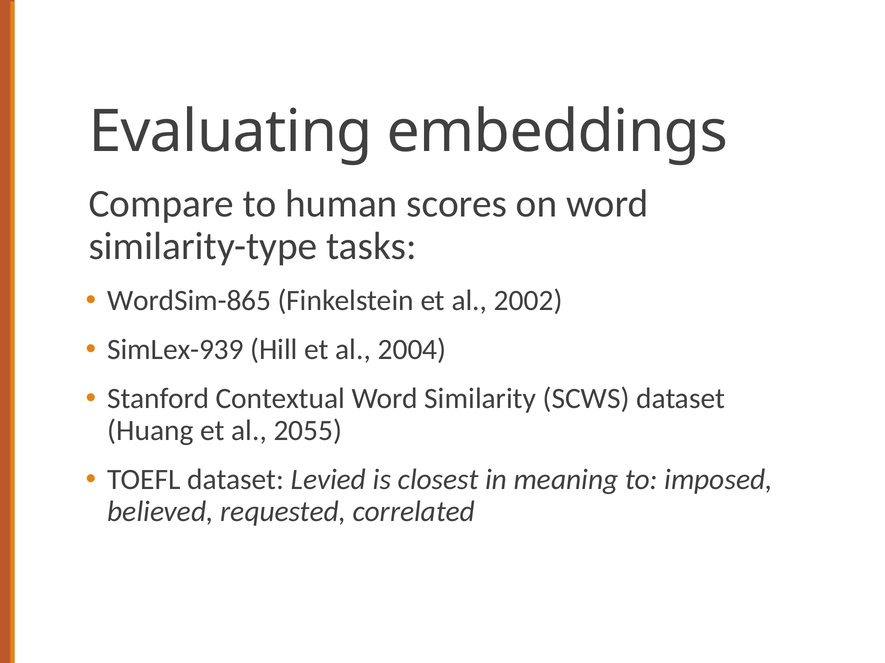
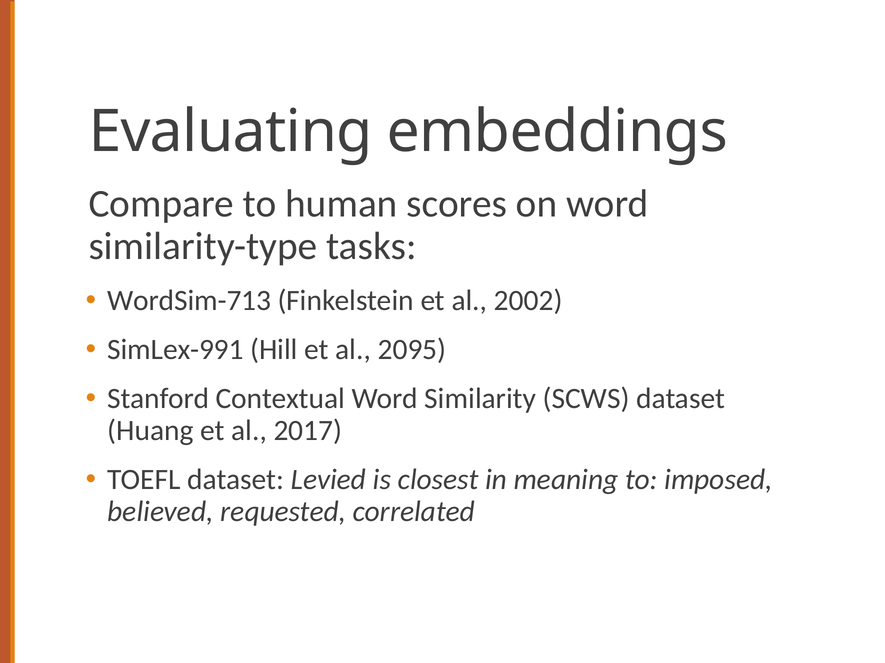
WordSim-865: WordSim-865 -> WordSim-713
SimLex-939: SimLex-939 -> SimLex-991
2004: 2004 -> 2095
2055: 2055 -> 2017
